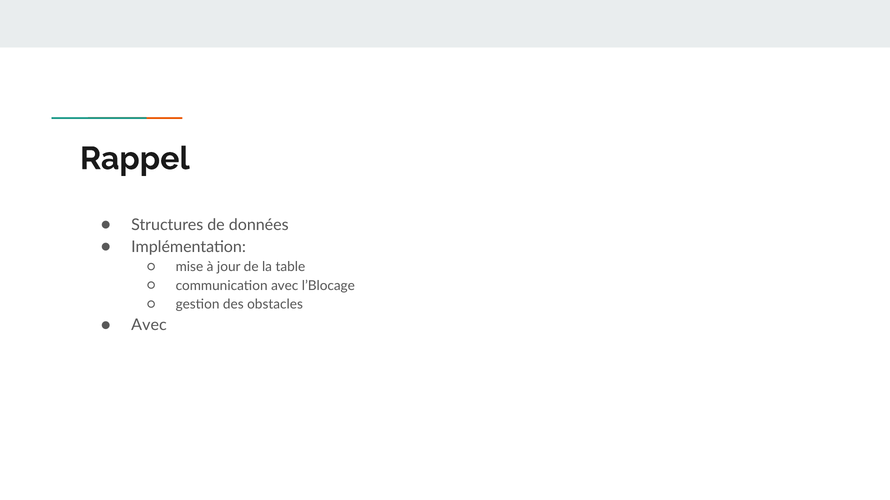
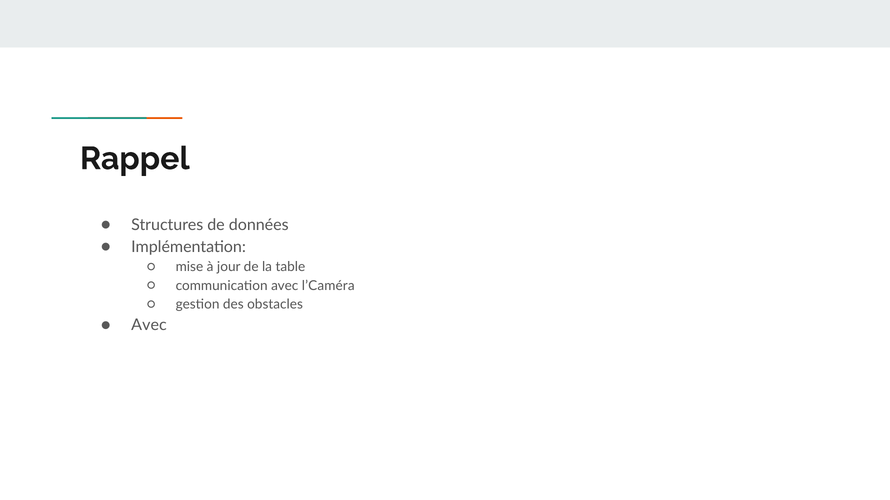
l’Blocage: l’Blocage -> l’Caméra
